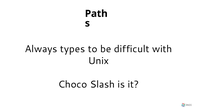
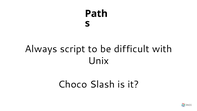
types: types -> script
